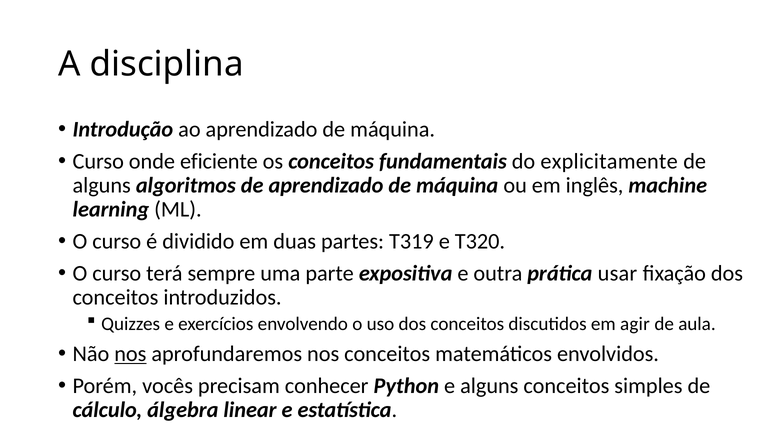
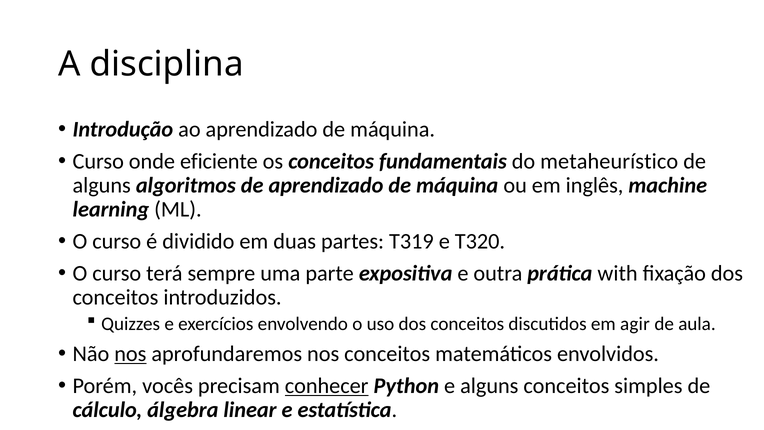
explicitamente: explicitamente -> metaheurístico
usar: usar -> with
conhecer underline: none -> present
